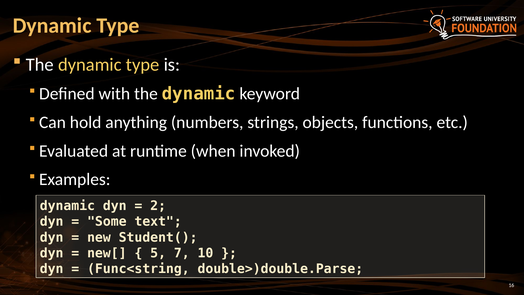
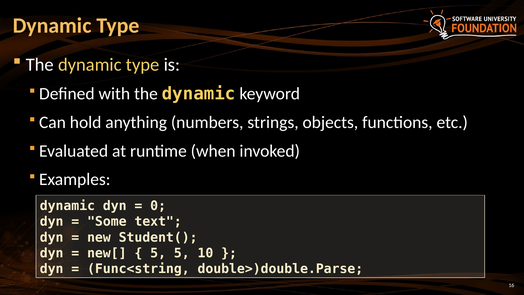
2: 2 -> 0
5 7: 7 -> 5
